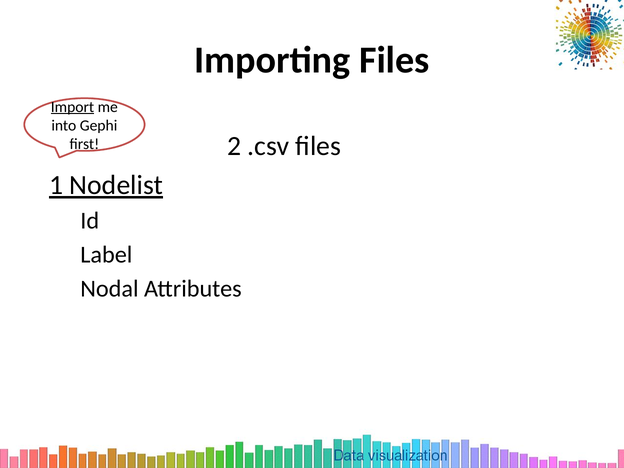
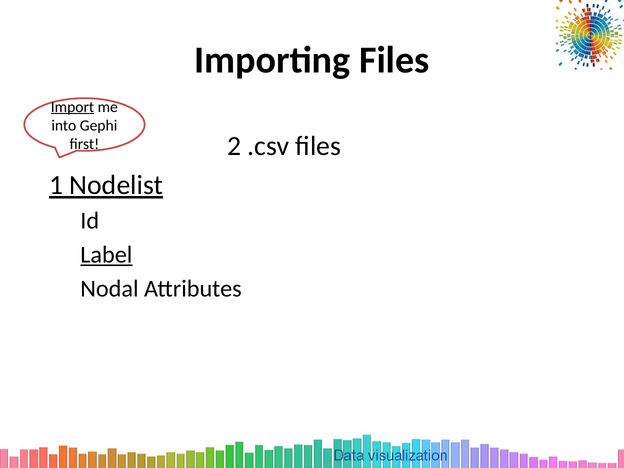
Label underline: none -> present
